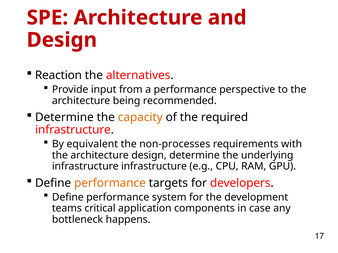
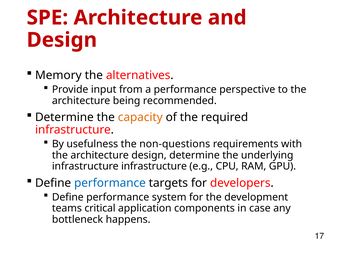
Reaction: Reaction -> Memory
equivalent: equivalent -> usefulness
non-processes: non-processes -> non-questions
performance at (110, 183) colour: orange -> blue
